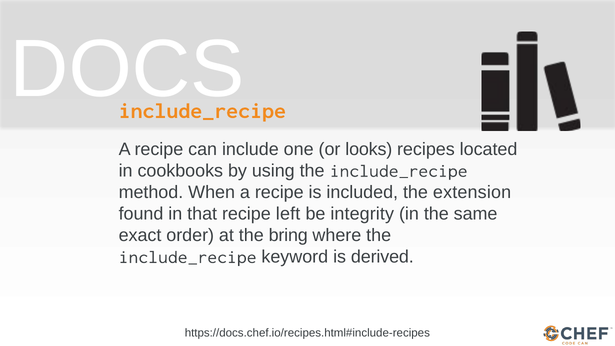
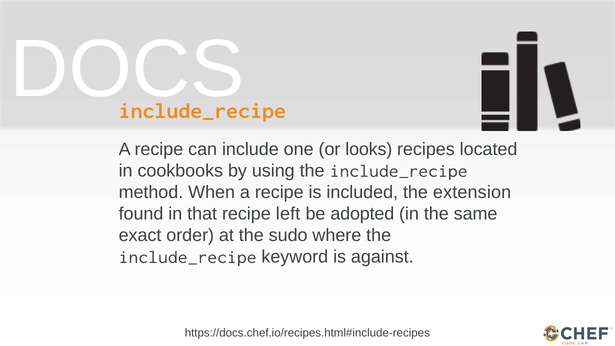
integrity: integrity -> adopted
bring: bring -> sudo
derived: derived -> against
